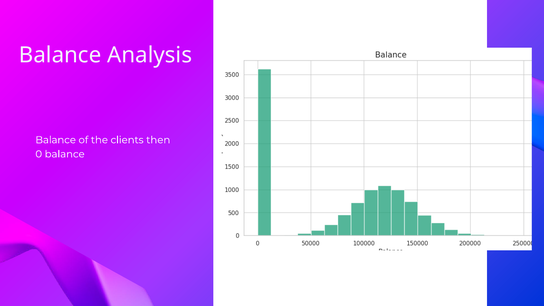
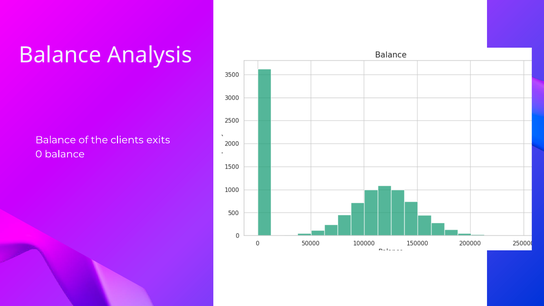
then: then -> exits
